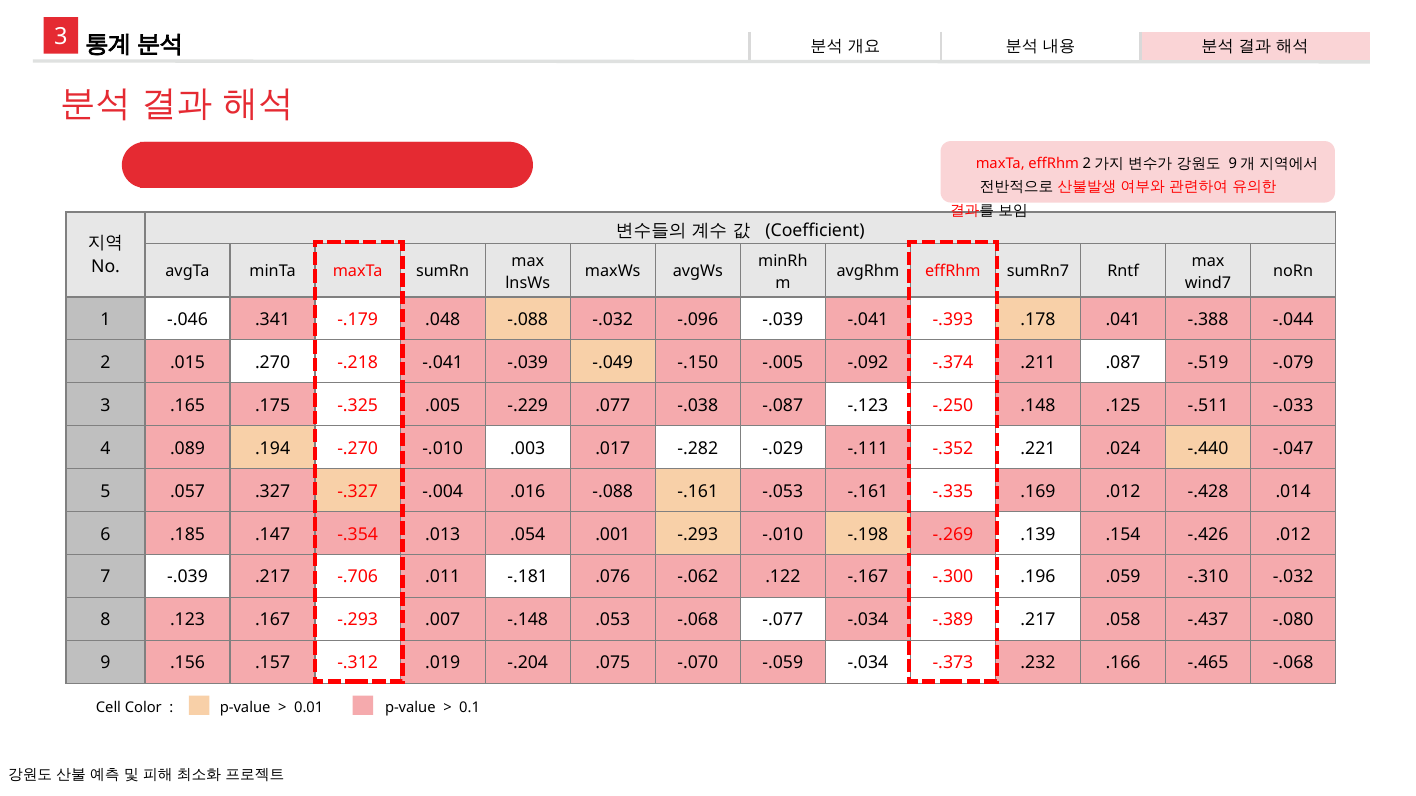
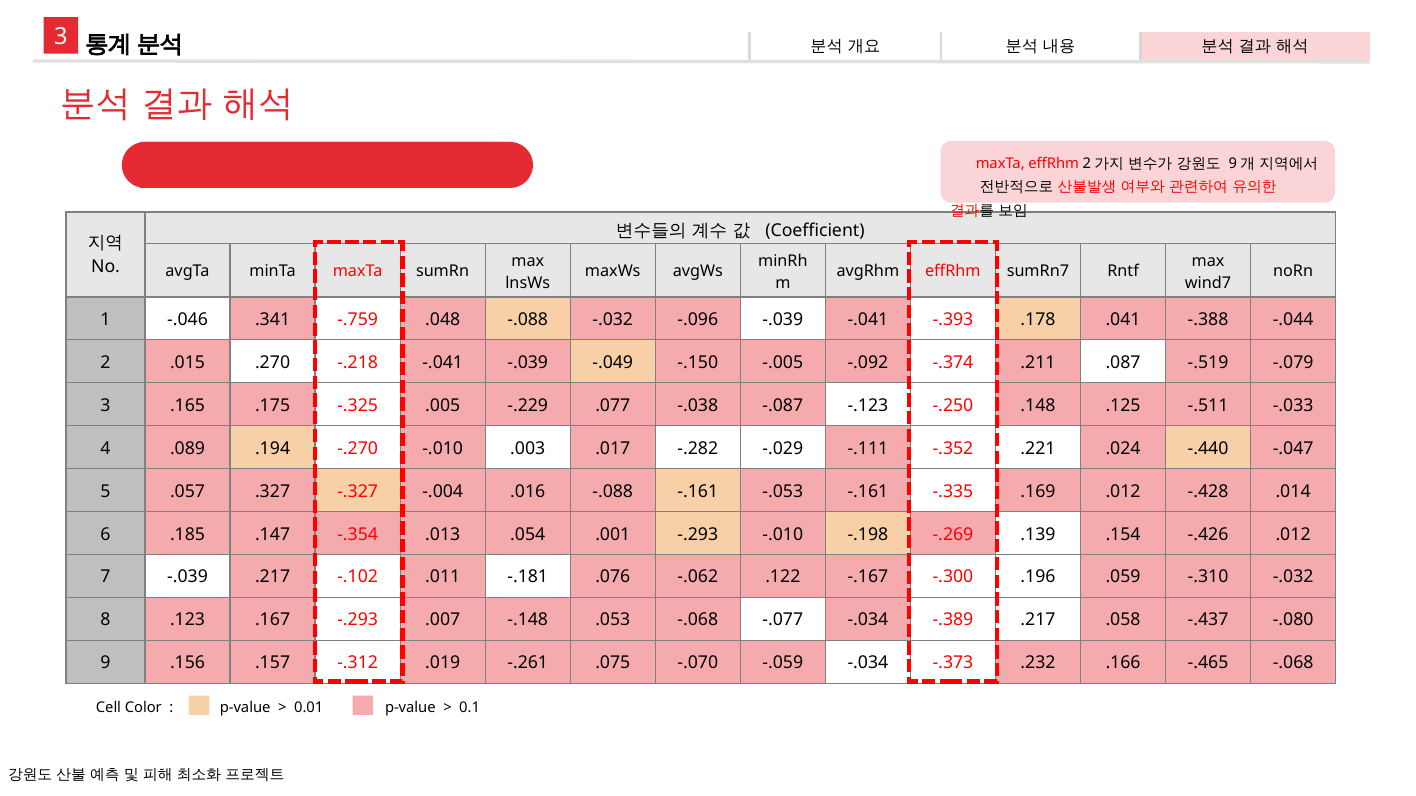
-.179: -.179 -> -.759
-.706: -.706 -> -.102
-.204: -.204 -> -.261
